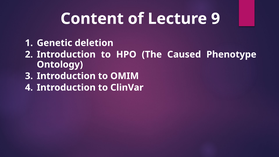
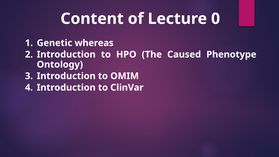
9: 9 -> 0
deletion: deletion -> whereas
